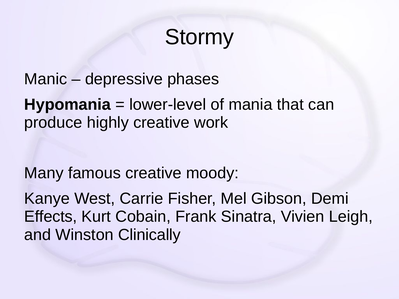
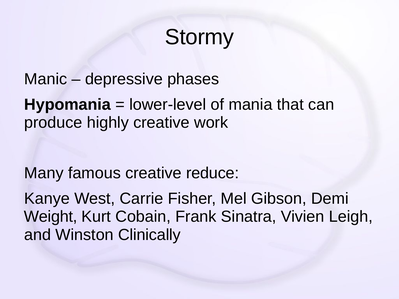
moody: moody -> reduce
Effects: Effects -> Weight
